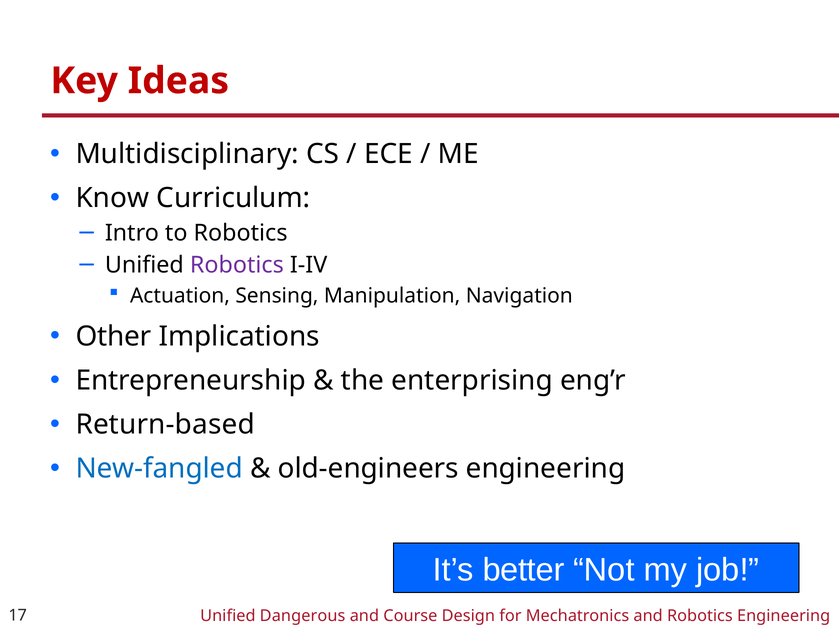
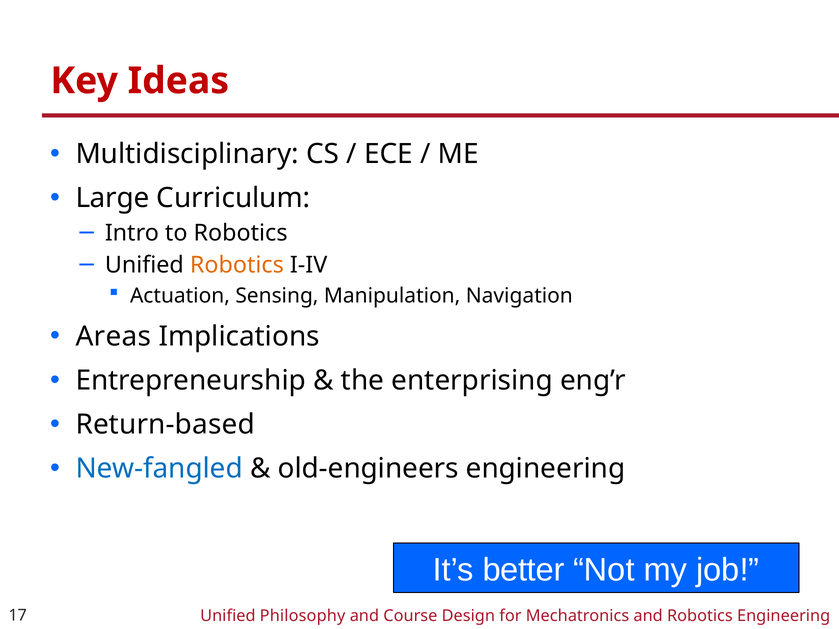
Know: Know -> Large
Robotics at (237, 265) colour: purple -> orange
Other: Other -> Areas
Dangerous: Dangerous -> Philosophy
